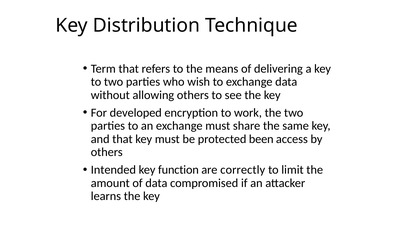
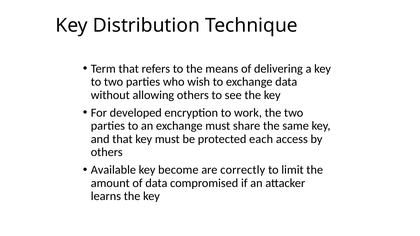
been: been -> each
Intended: Intended -> Available
function: function -> become
